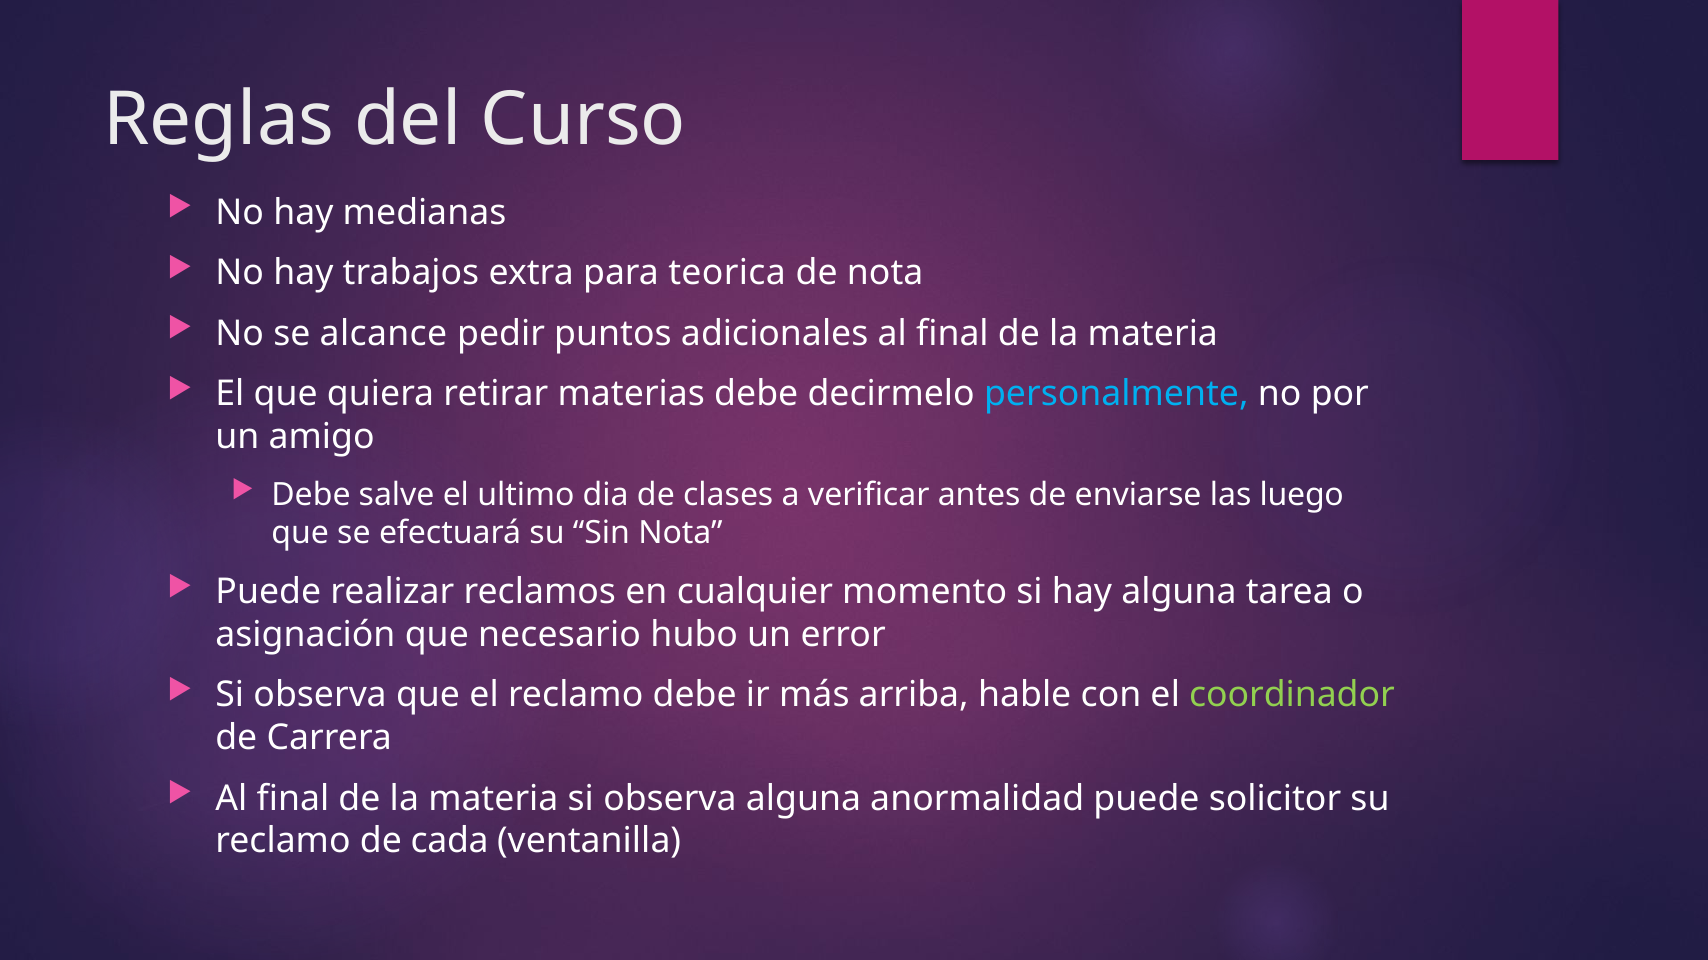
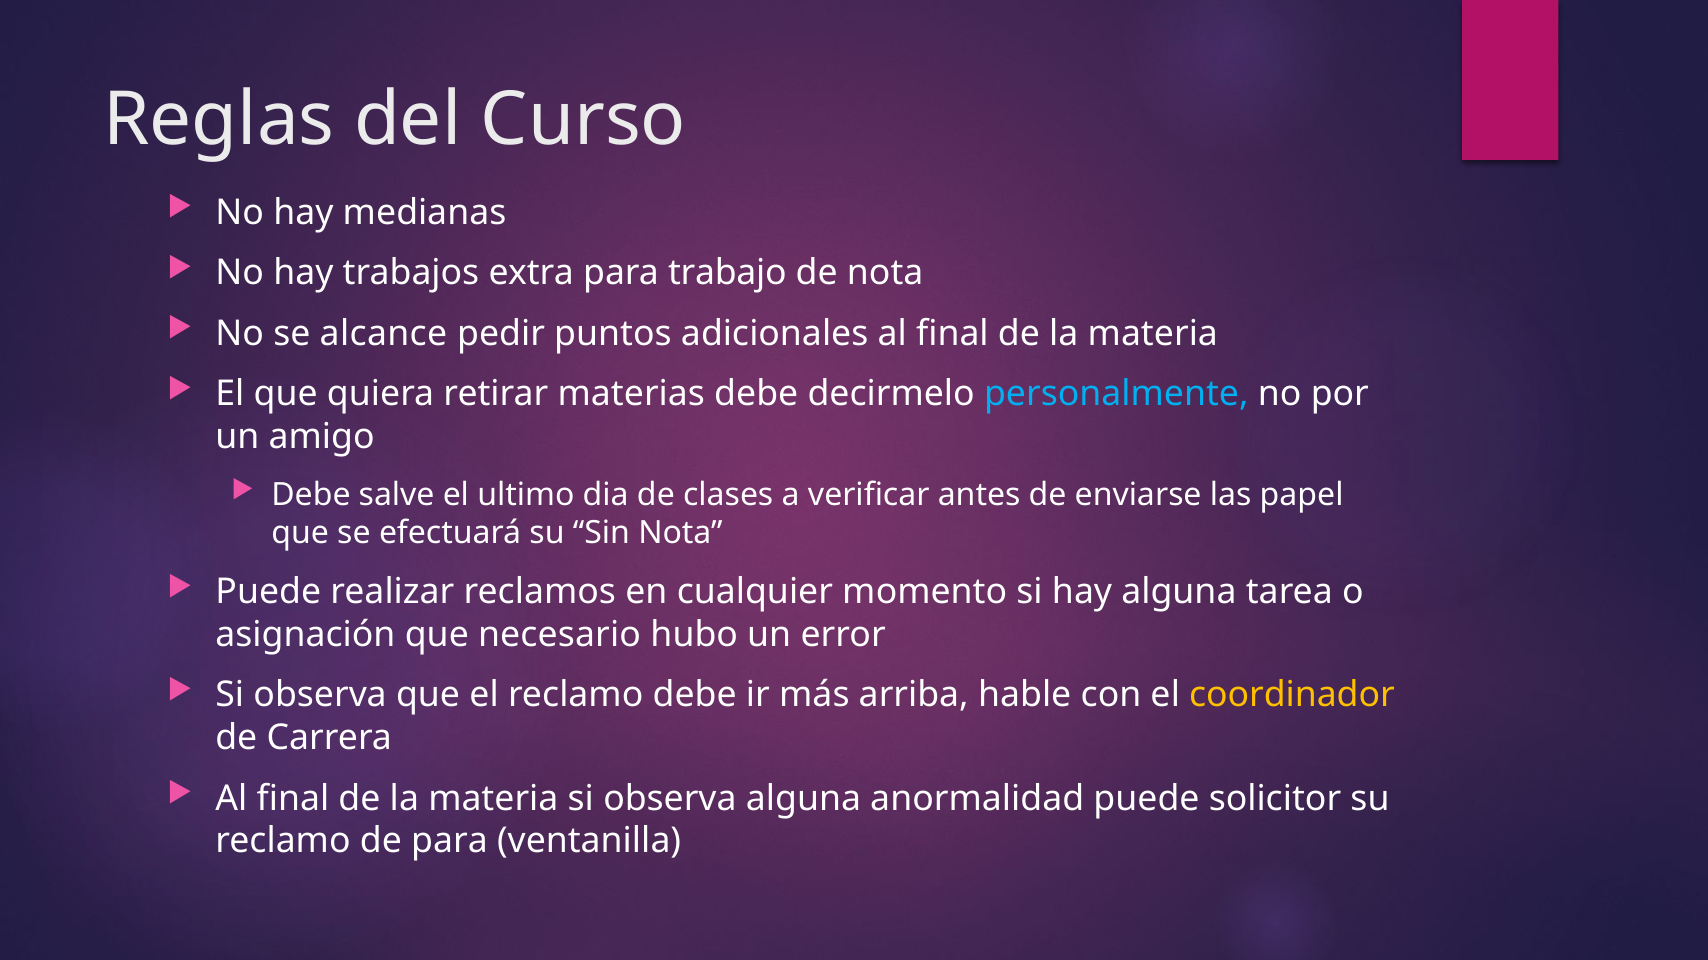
teorica: teorica -> trabajo
luego: luego -> papel
coordinador colour: light green -> yellow
de cada: cada -> para
